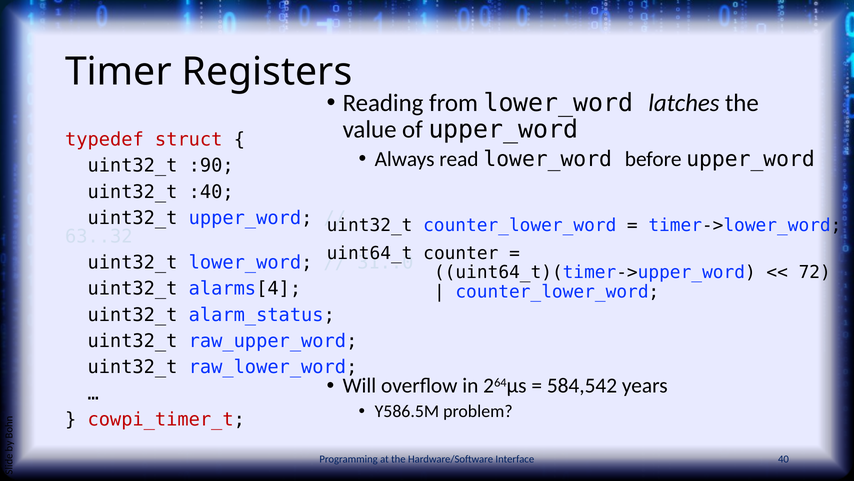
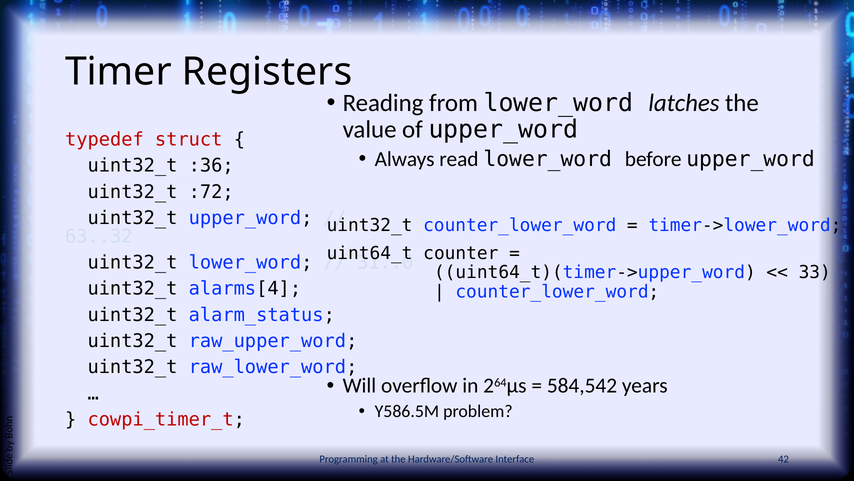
:90: :90 -> :36
:40: :40 -> :72
72: 72 -> 33
40: 40 -> 42
